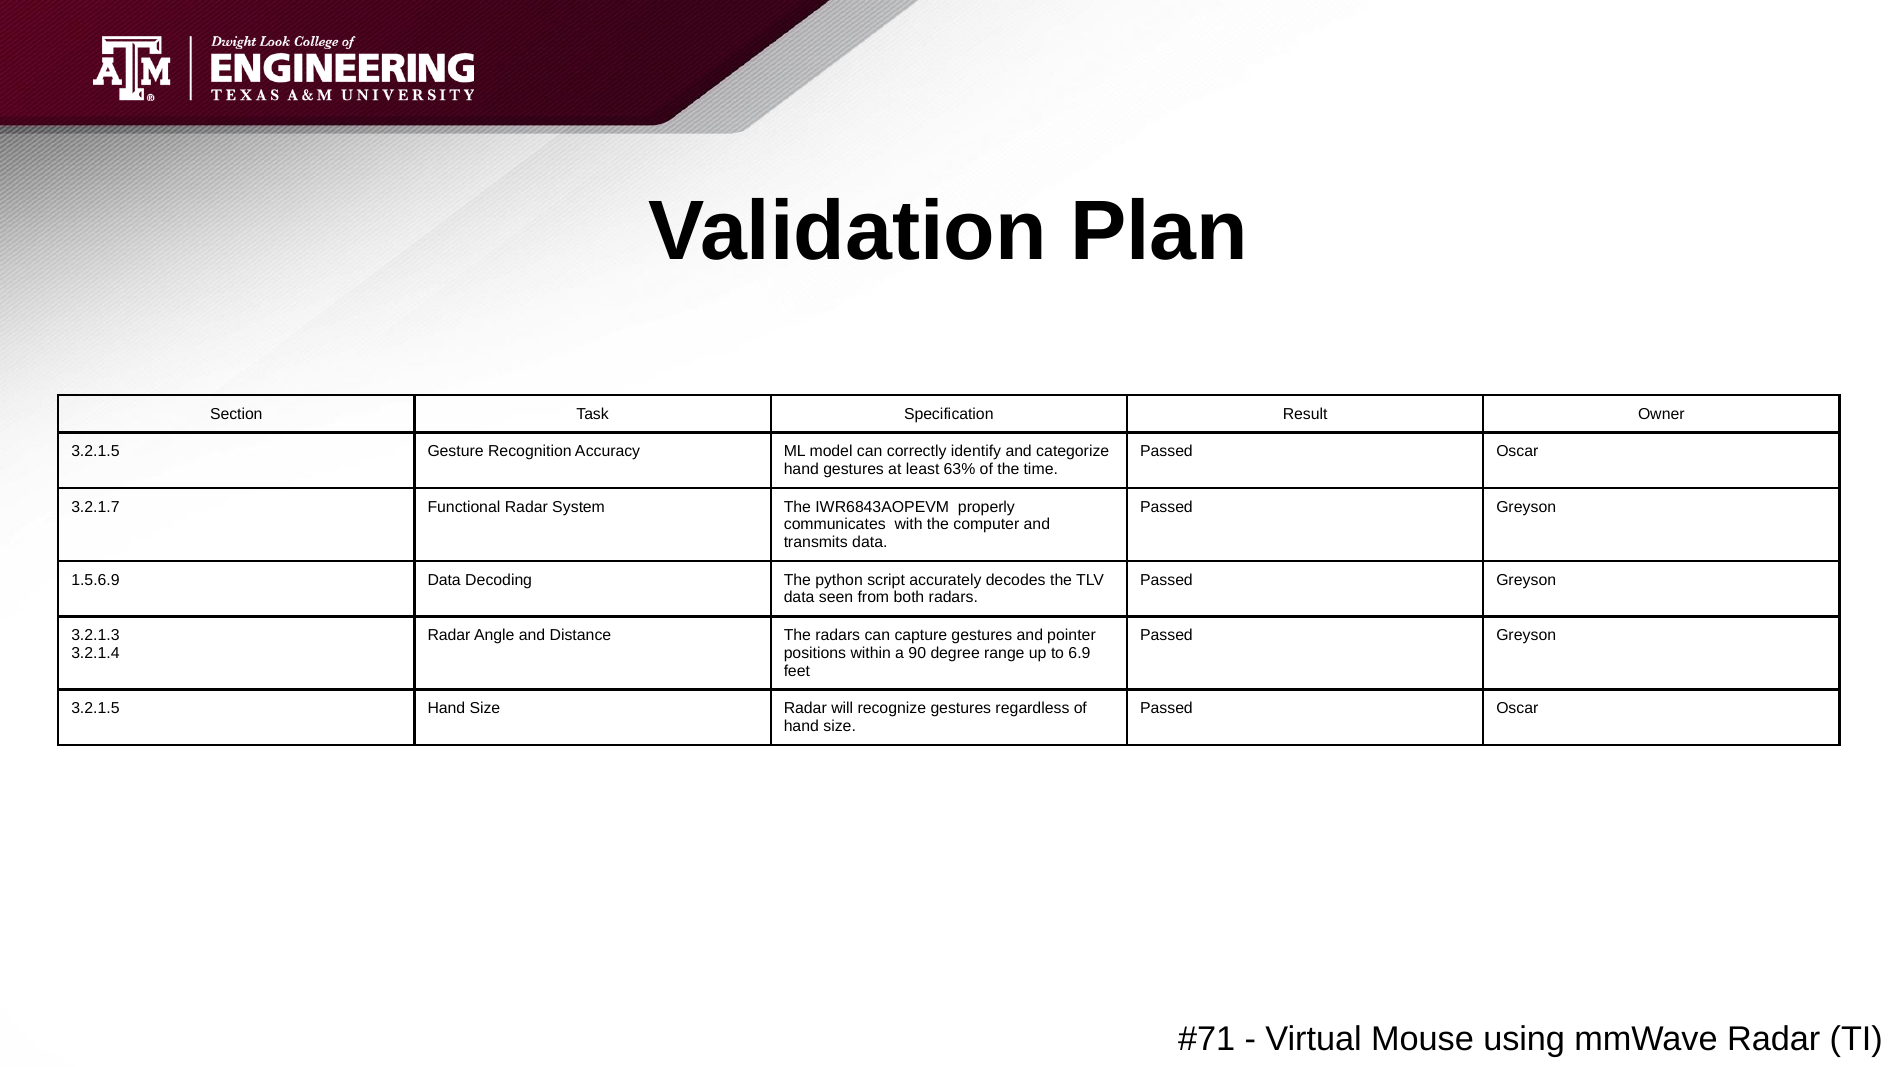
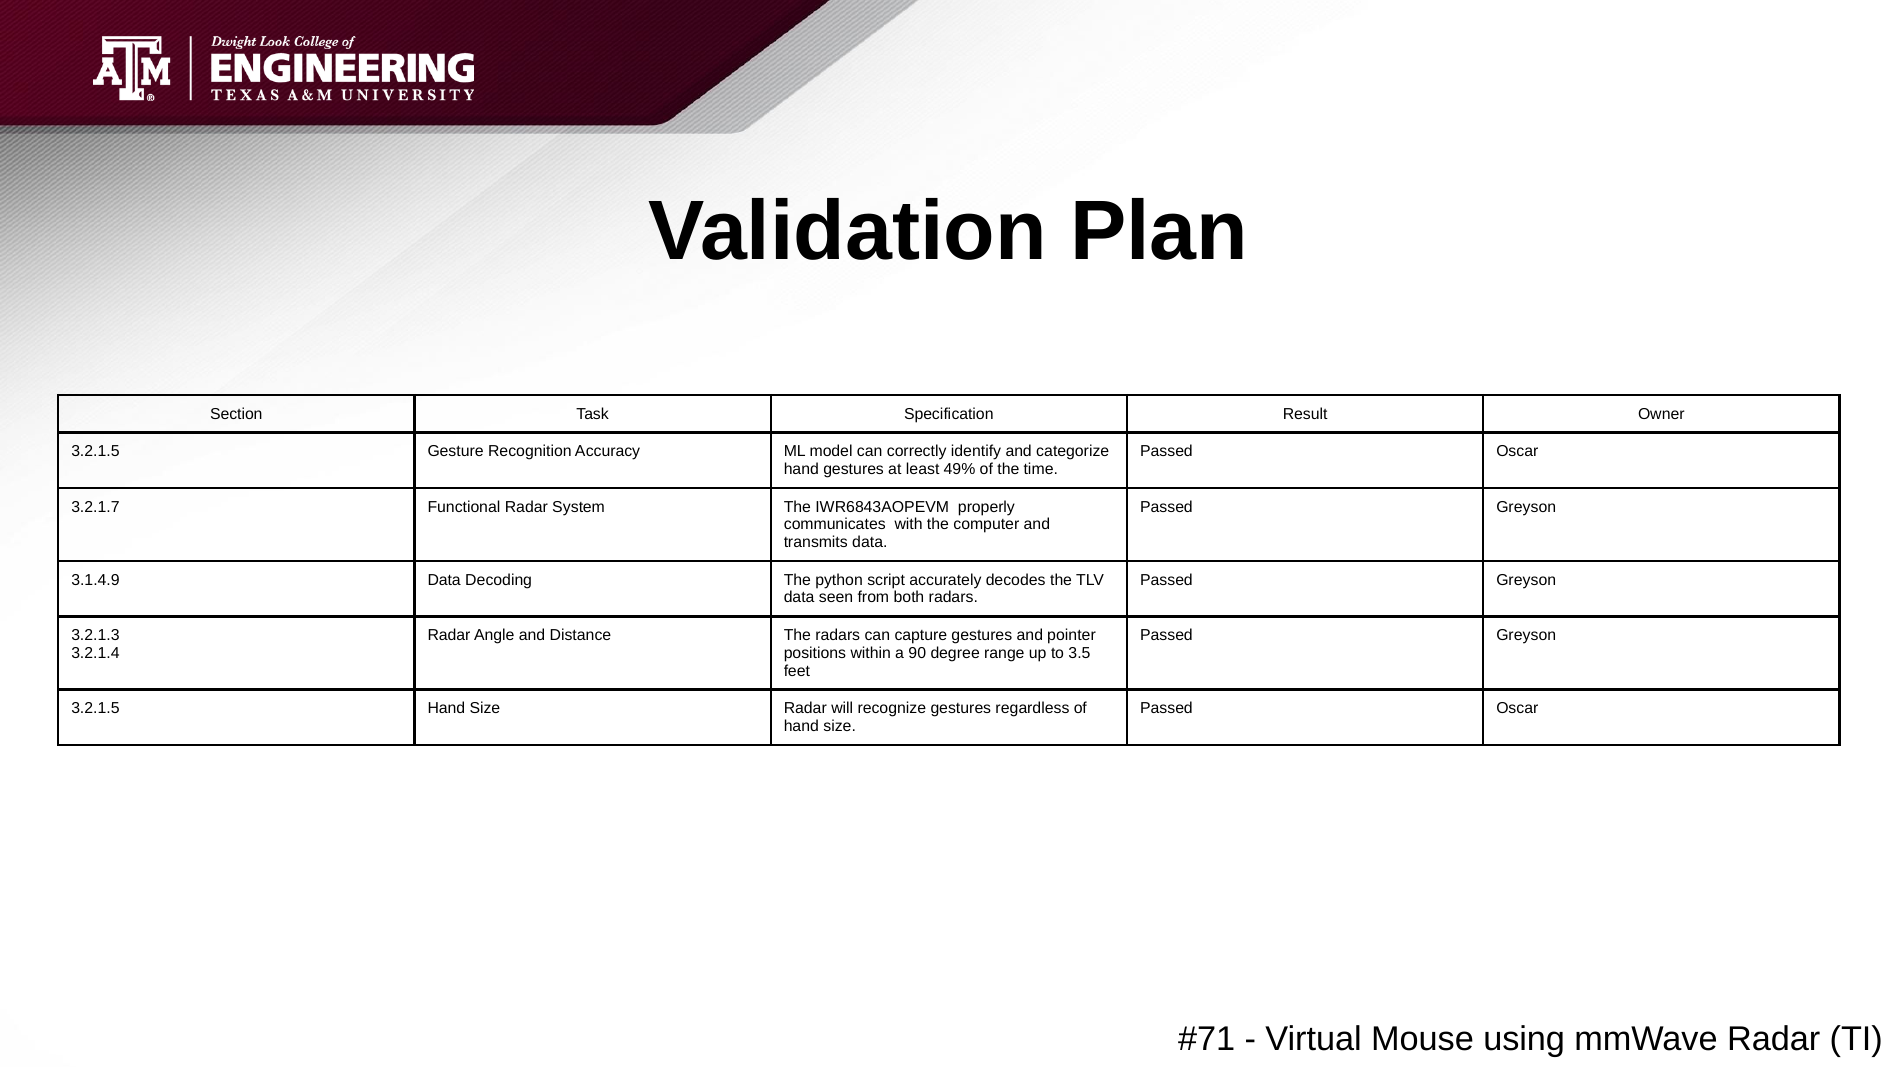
63%: 63% -> 49%
1.5.6.9: 1.5.6.9 -> 3.1.4.9
6.9: 6.9 -> 3.5
